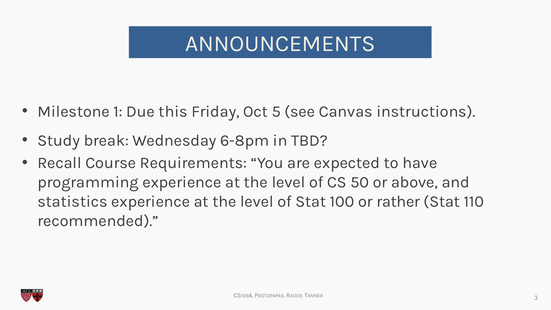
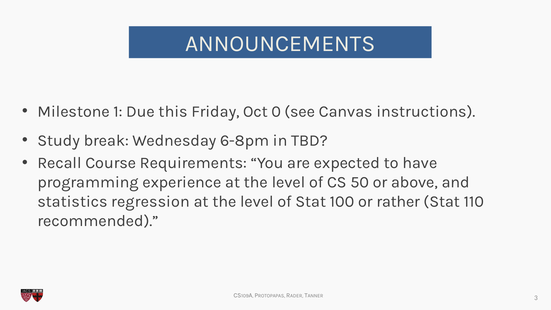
5: 5 -> 0
statistics experience: experience -> regression
